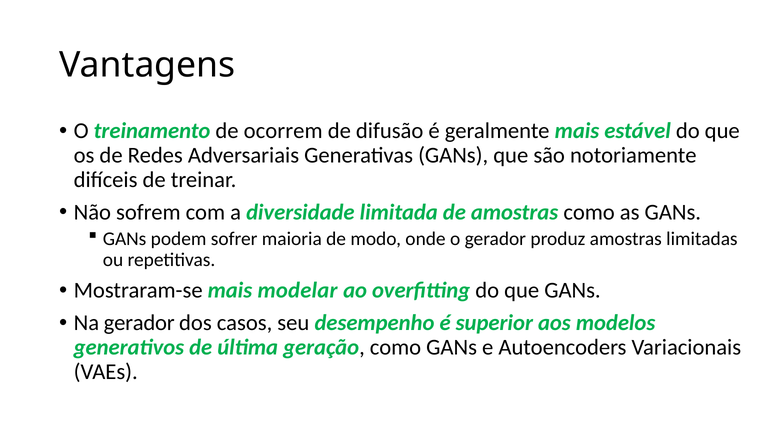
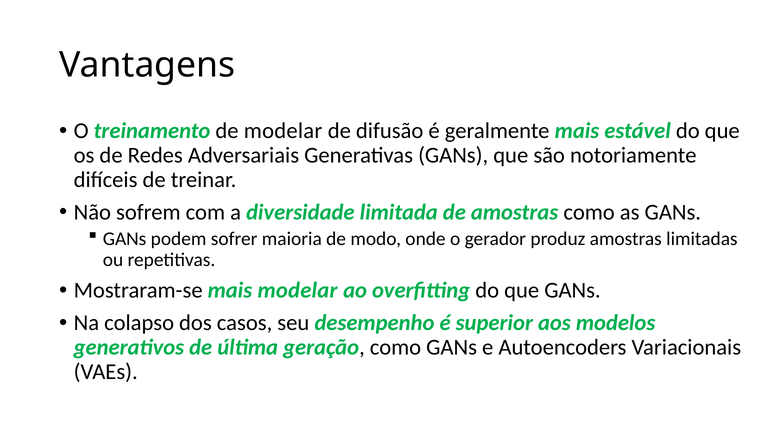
de ocorrem: ocorrem -> modelar
Na gerador: gerador -> colapso
